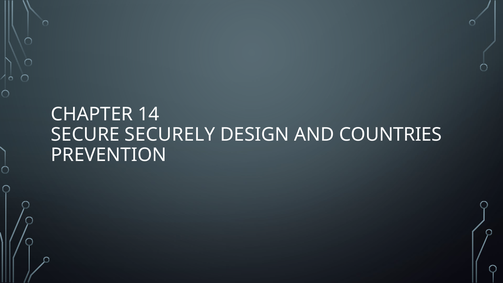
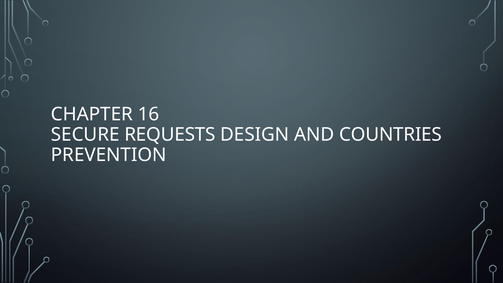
14: 14 -> 16
SECURELY: SECURELY -> REQUESTS
